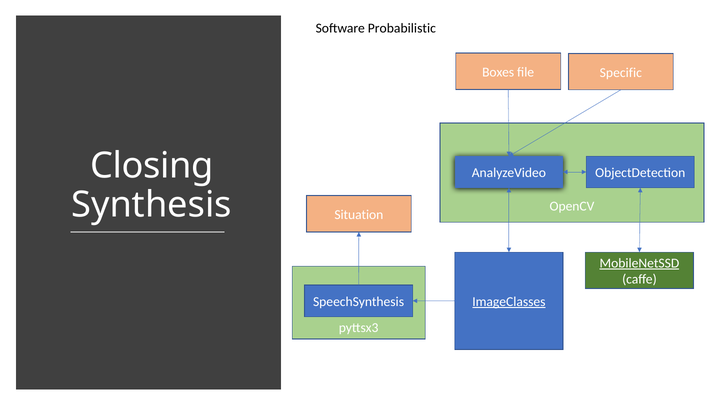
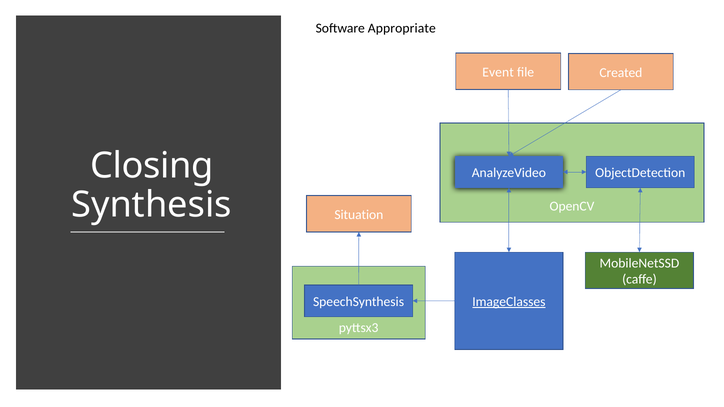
Probabilistic: Probabilistic -> Appropriate
Boxes: Boxes -> Event
Specific: Specific -> Created
MobileNetSSD underline: present -> none
